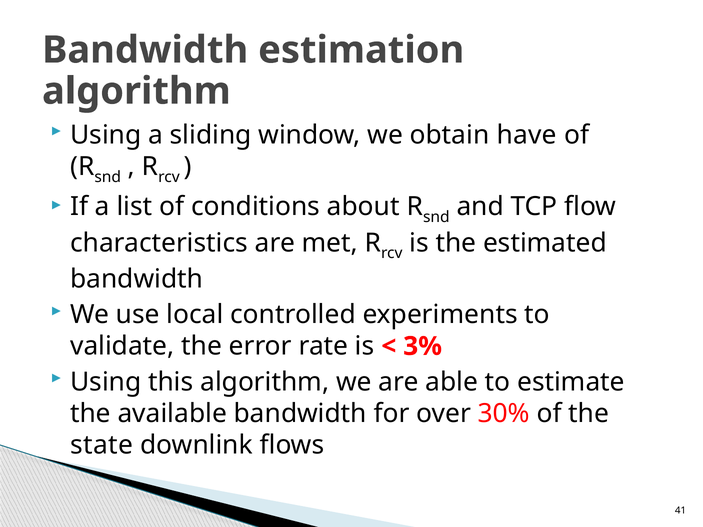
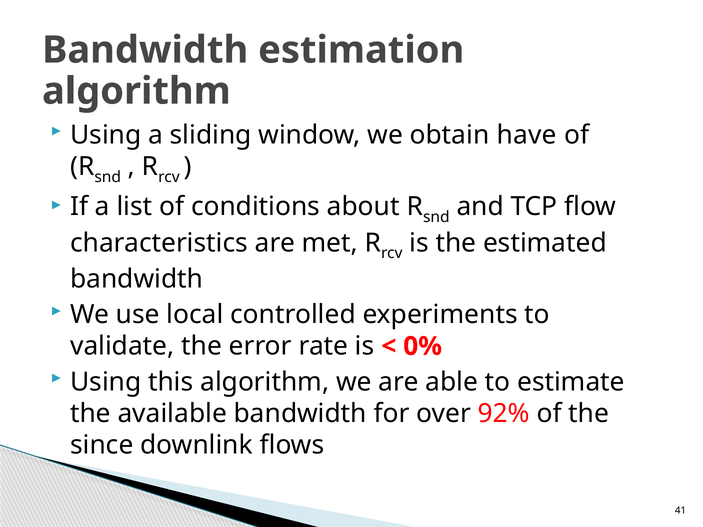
3%: 3% -> 0%
30%: 30% -> 92%
state: state -> since
